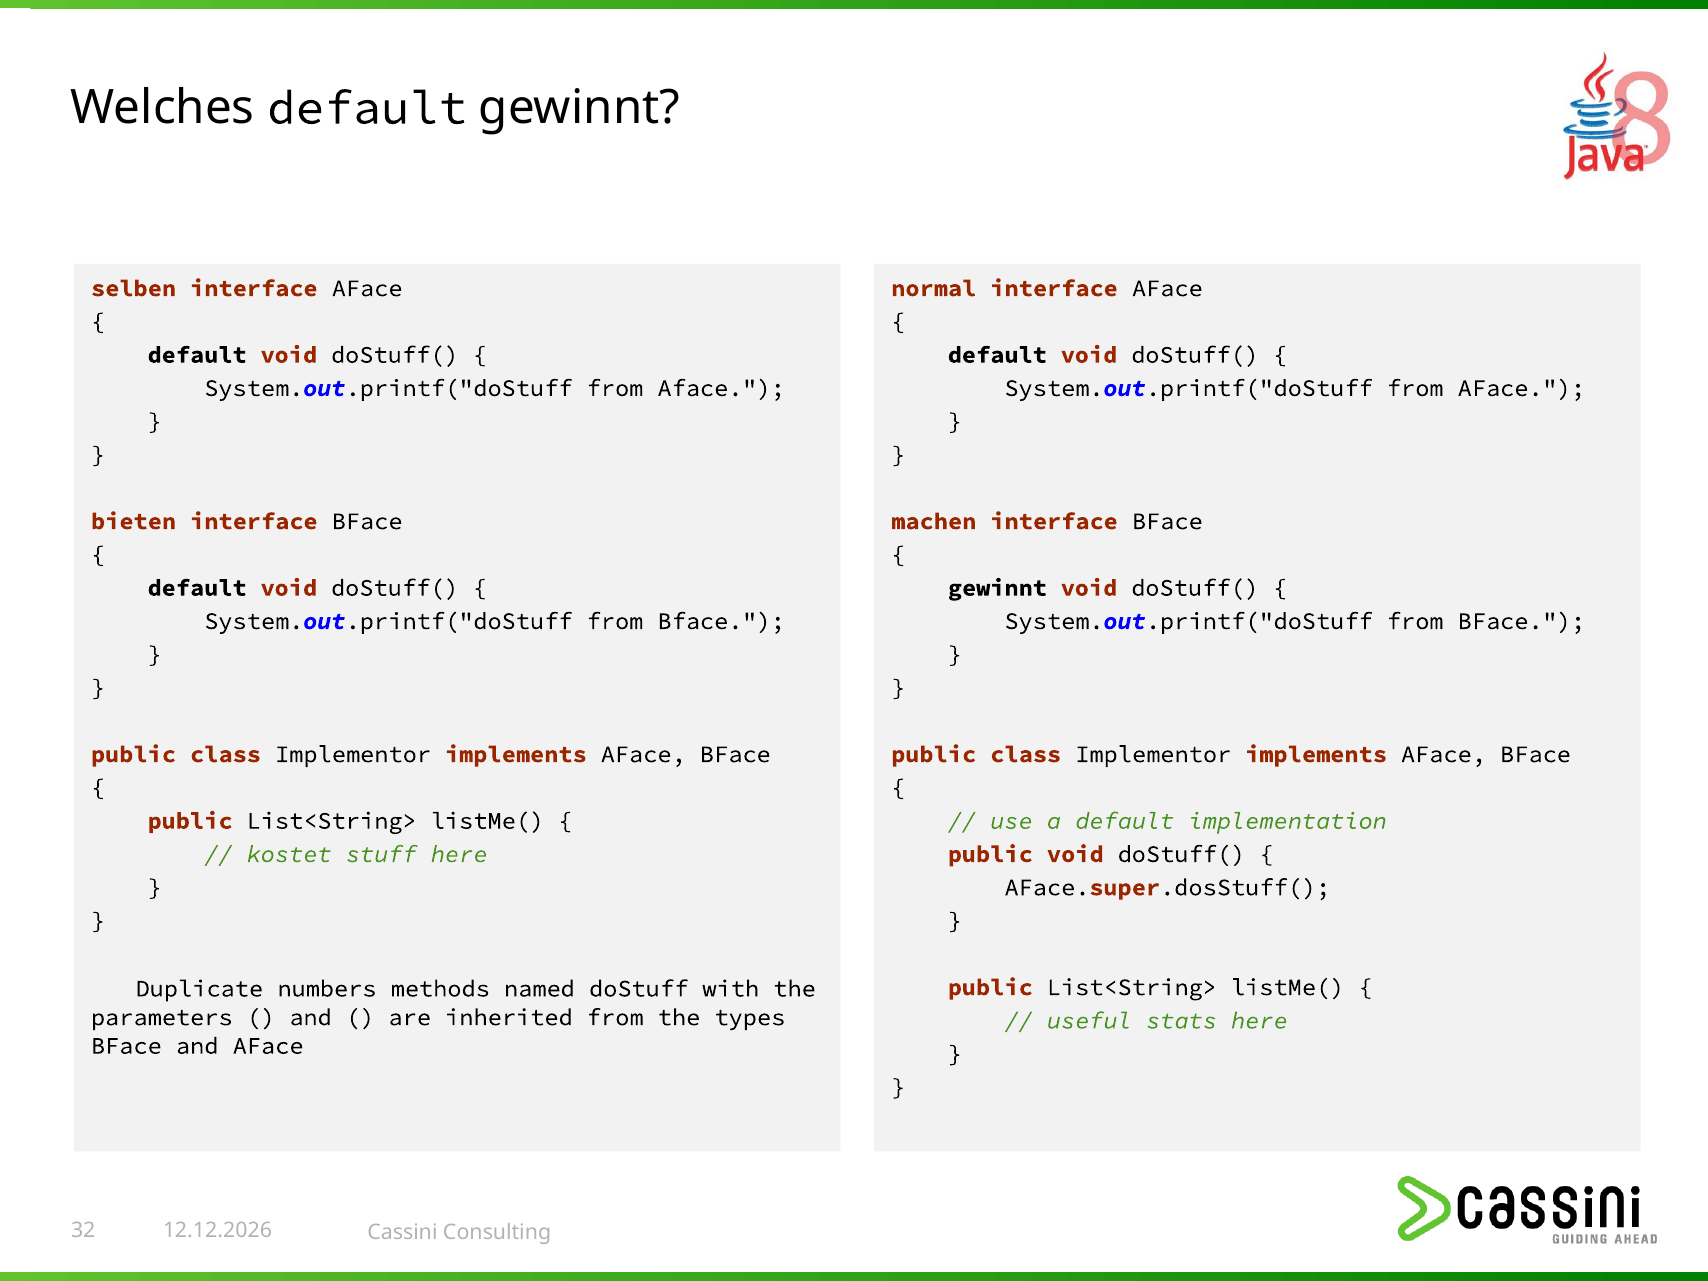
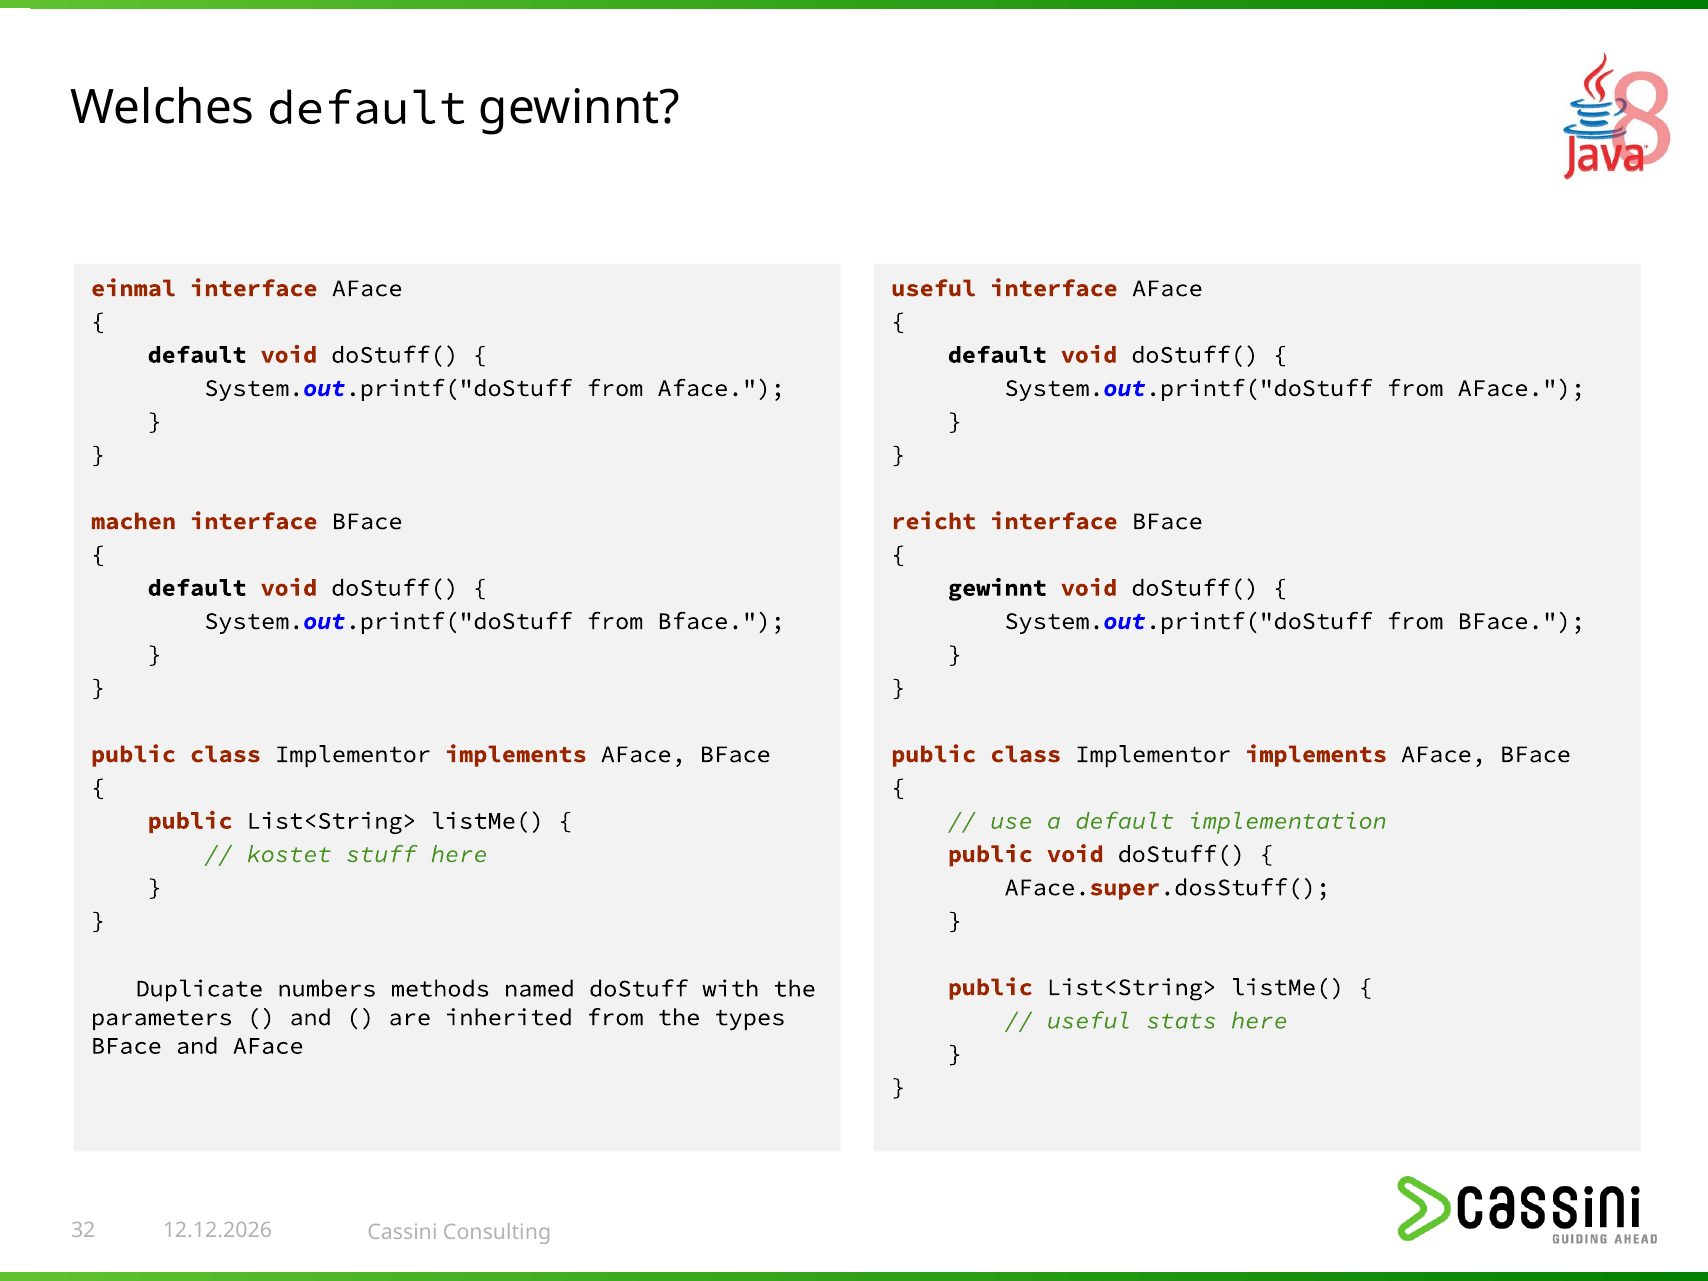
selben: selben -> einmal
normal at (934, 288): normal -> useful
bieten: bieten -> machen
machen: machen -> reicht
